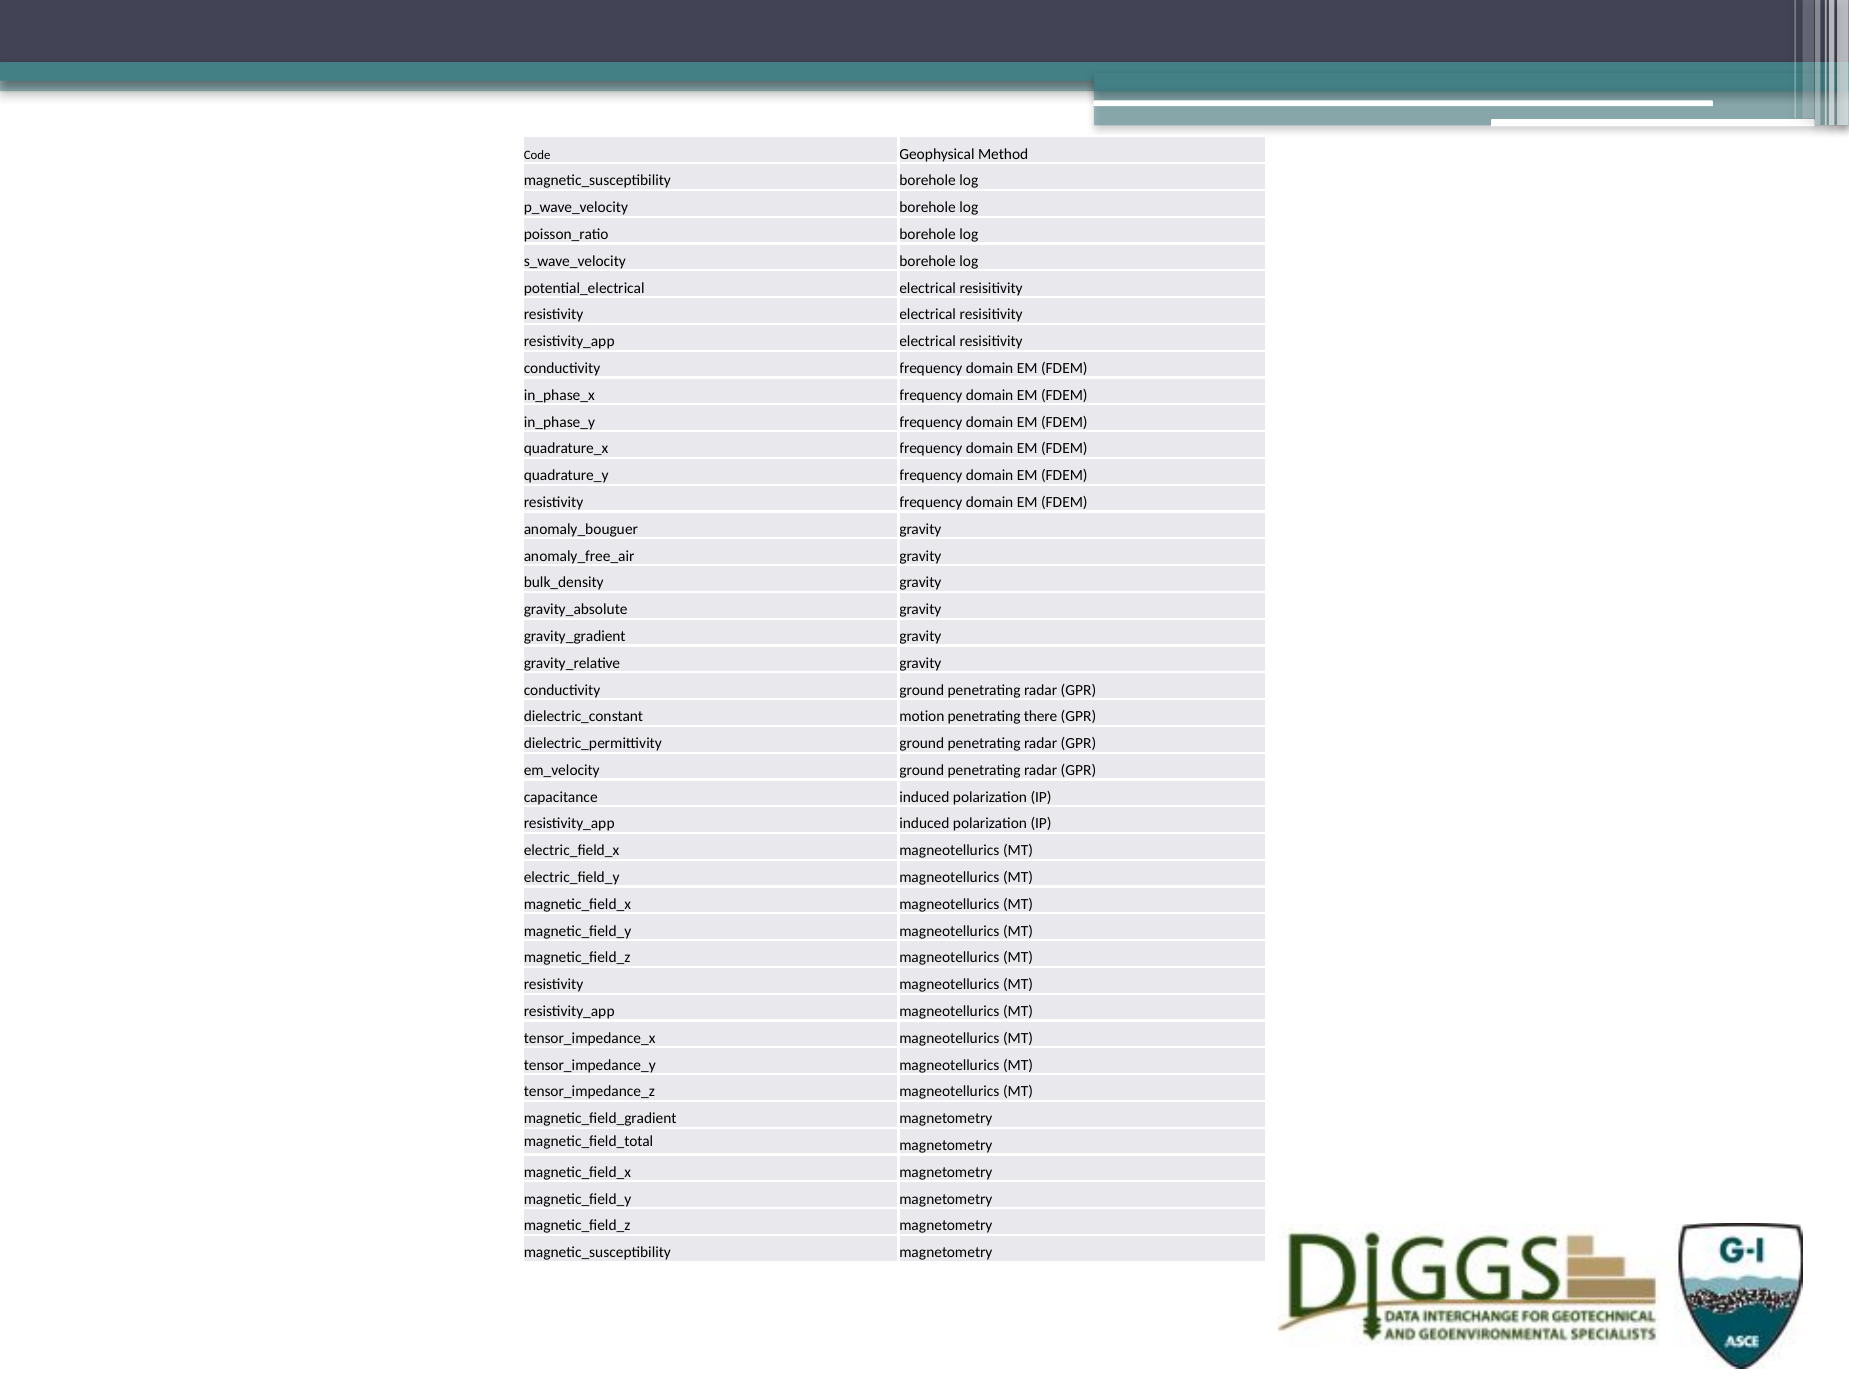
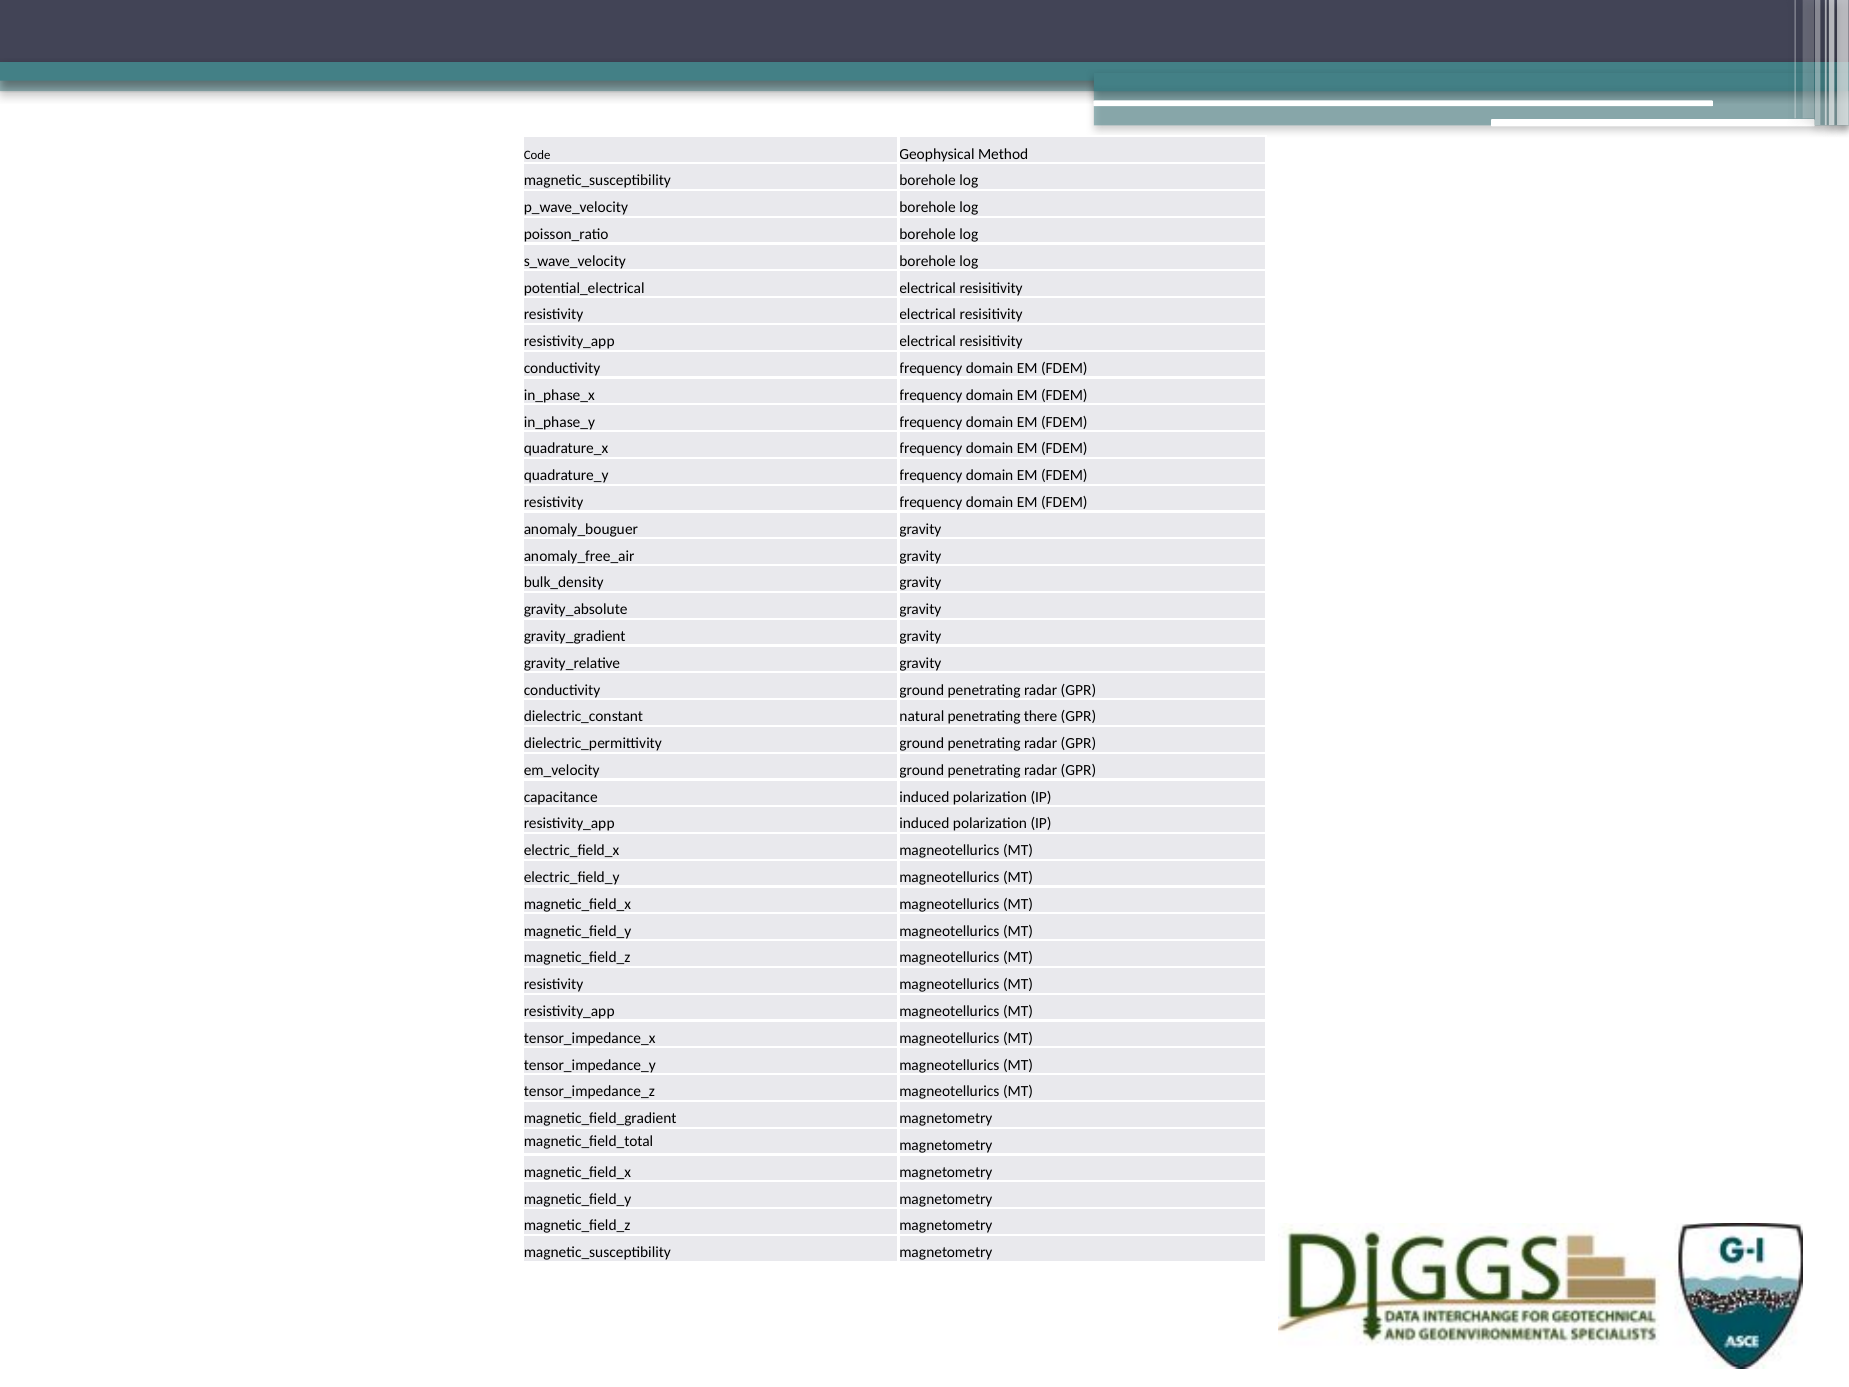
motion: motion -> natural
